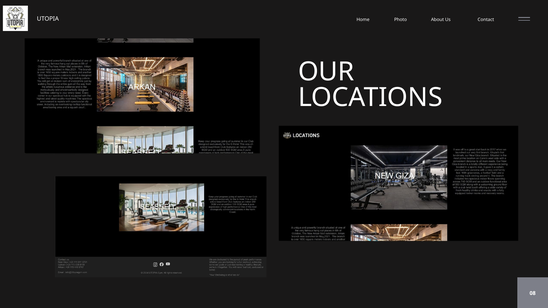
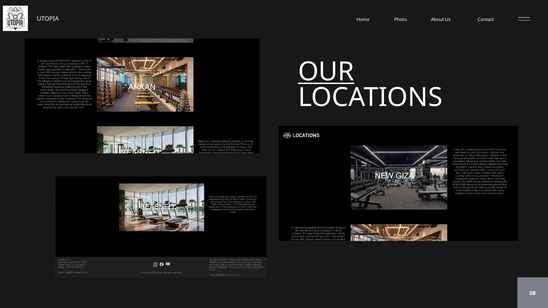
OUR underline: none -> present
